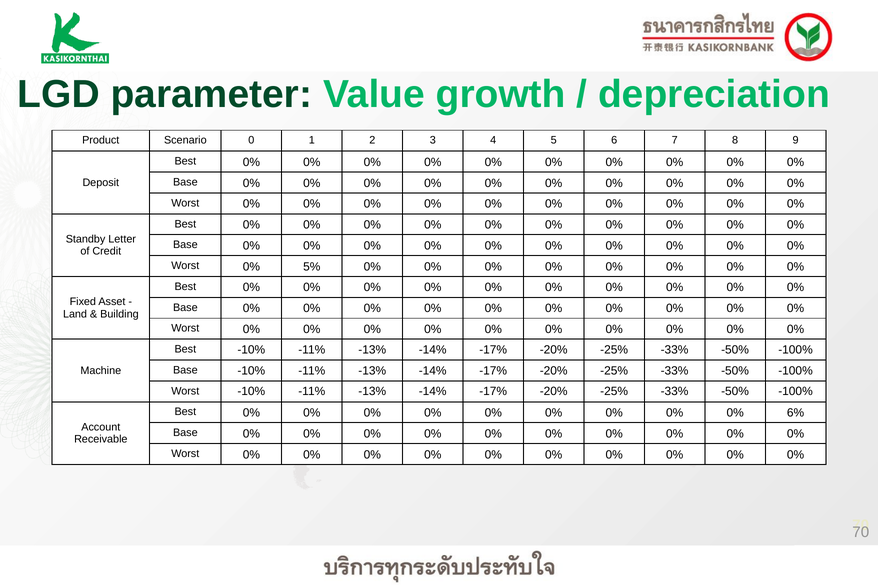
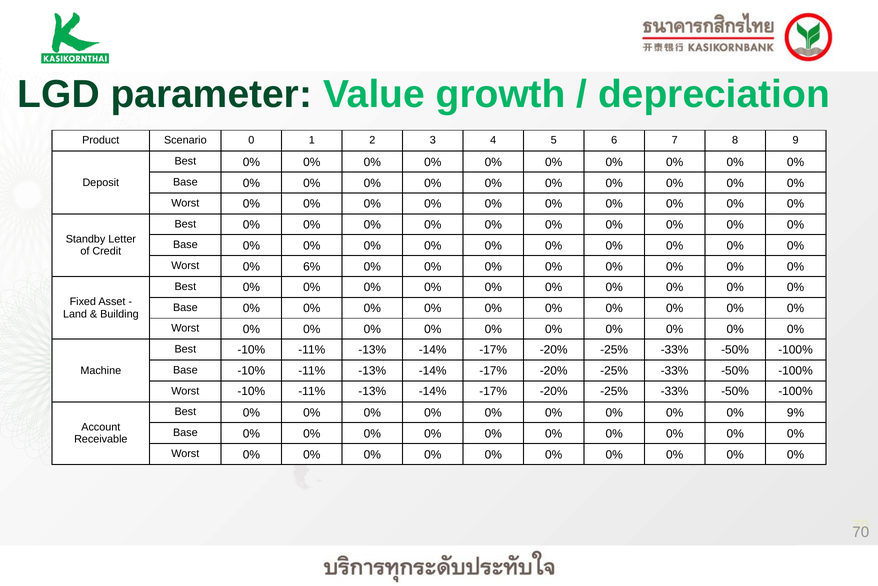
5%: 5% -> 6%
6%: 6% -> 9%
